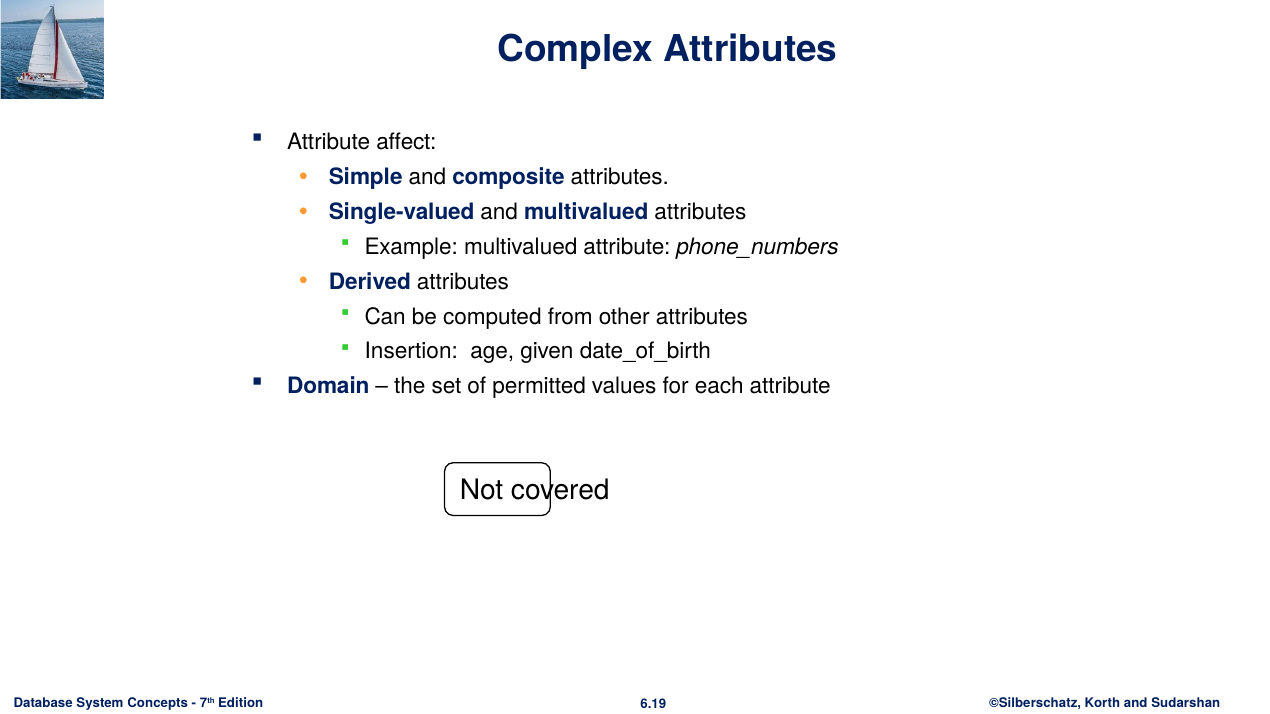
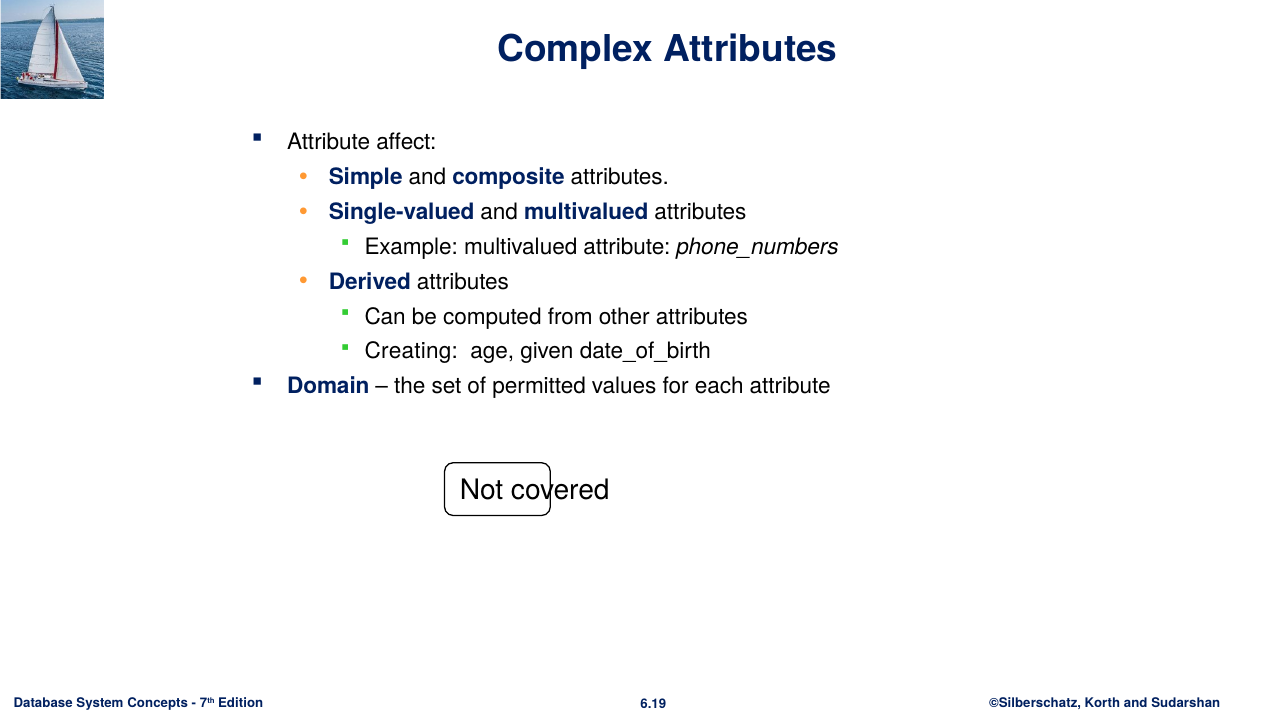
Insertion: Insertion -> Creating
